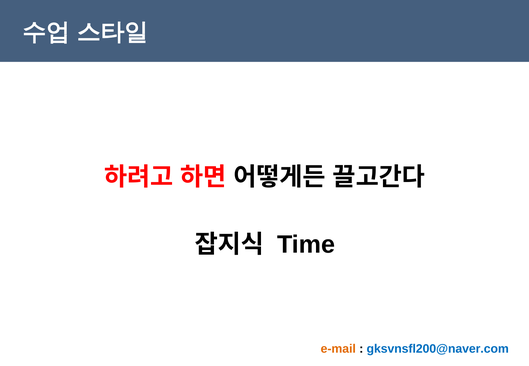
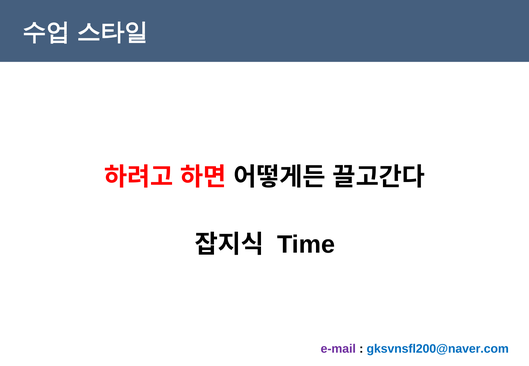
e-mail colour: orange -> purple
